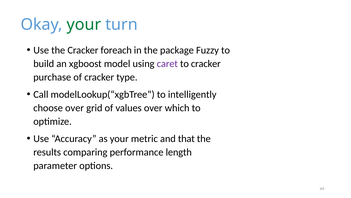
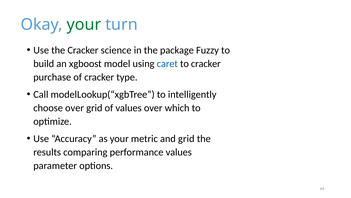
foreach: foreach -> science
caret colour: purple -> blue
and that: that -> grid
performance length: length -> values
